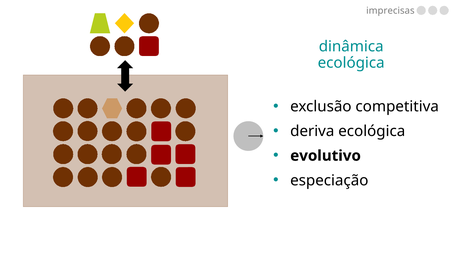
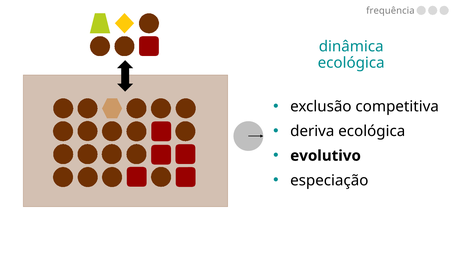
imprecisas: imprecisas -> frequência
